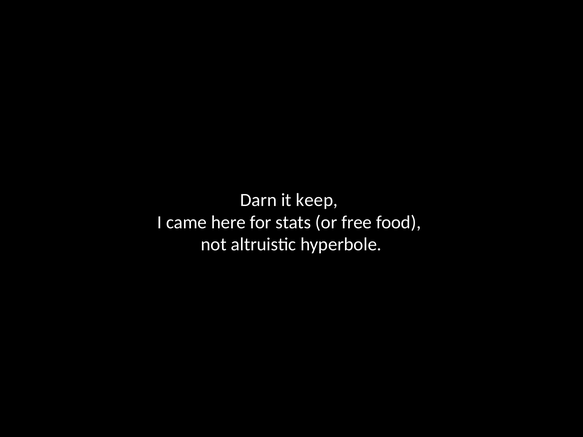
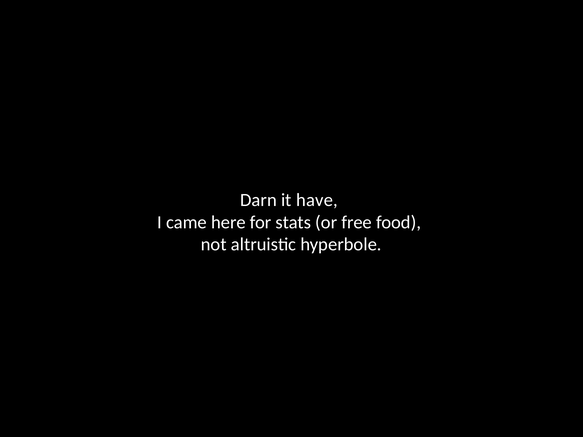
keep: keep -> have
